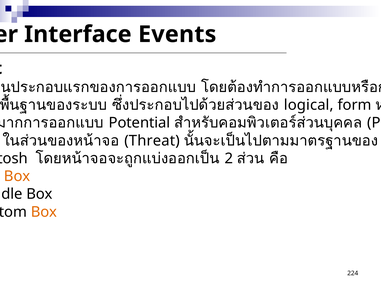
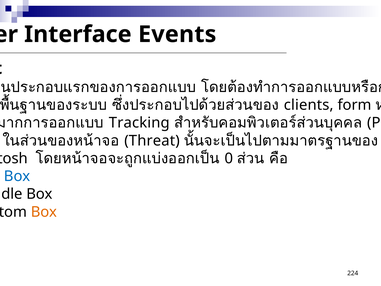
logical: logical -> clients
Potential: Potential -> Tracking
2 at (229, 158): 2 -> 0
Box at (17, 176) colour: orange -> blue
